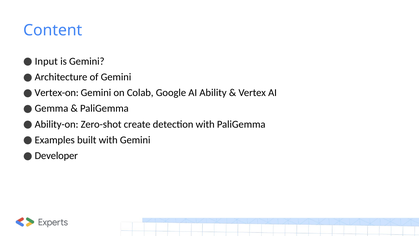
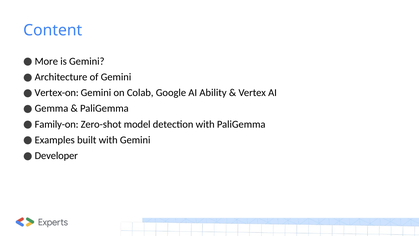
Input: Input -> More
Ability-on: Ability-on -> Family-on
create: create -> model
